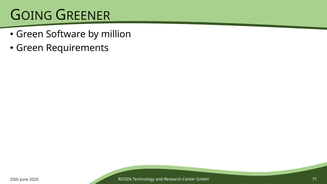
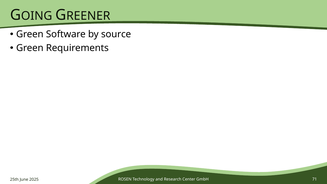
million: million -> source
